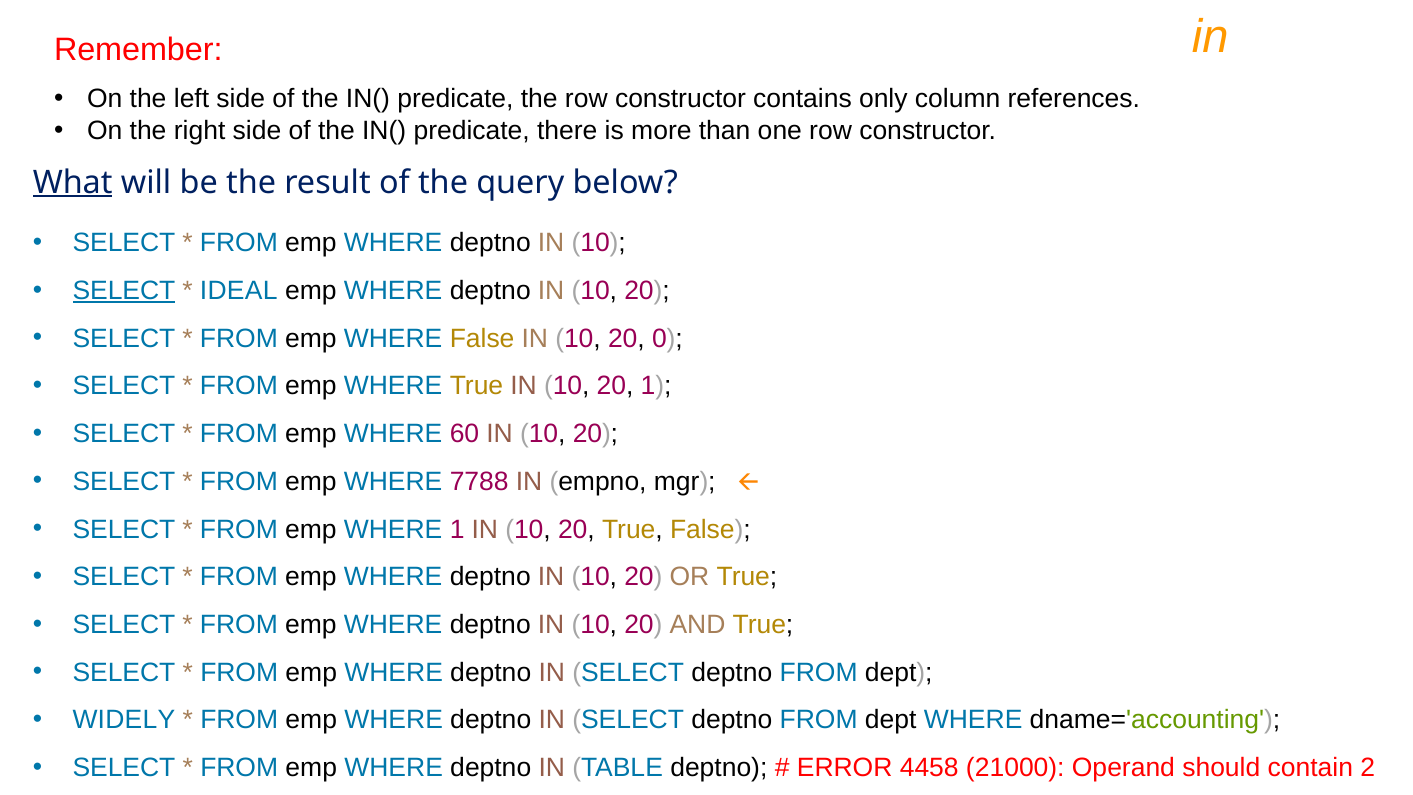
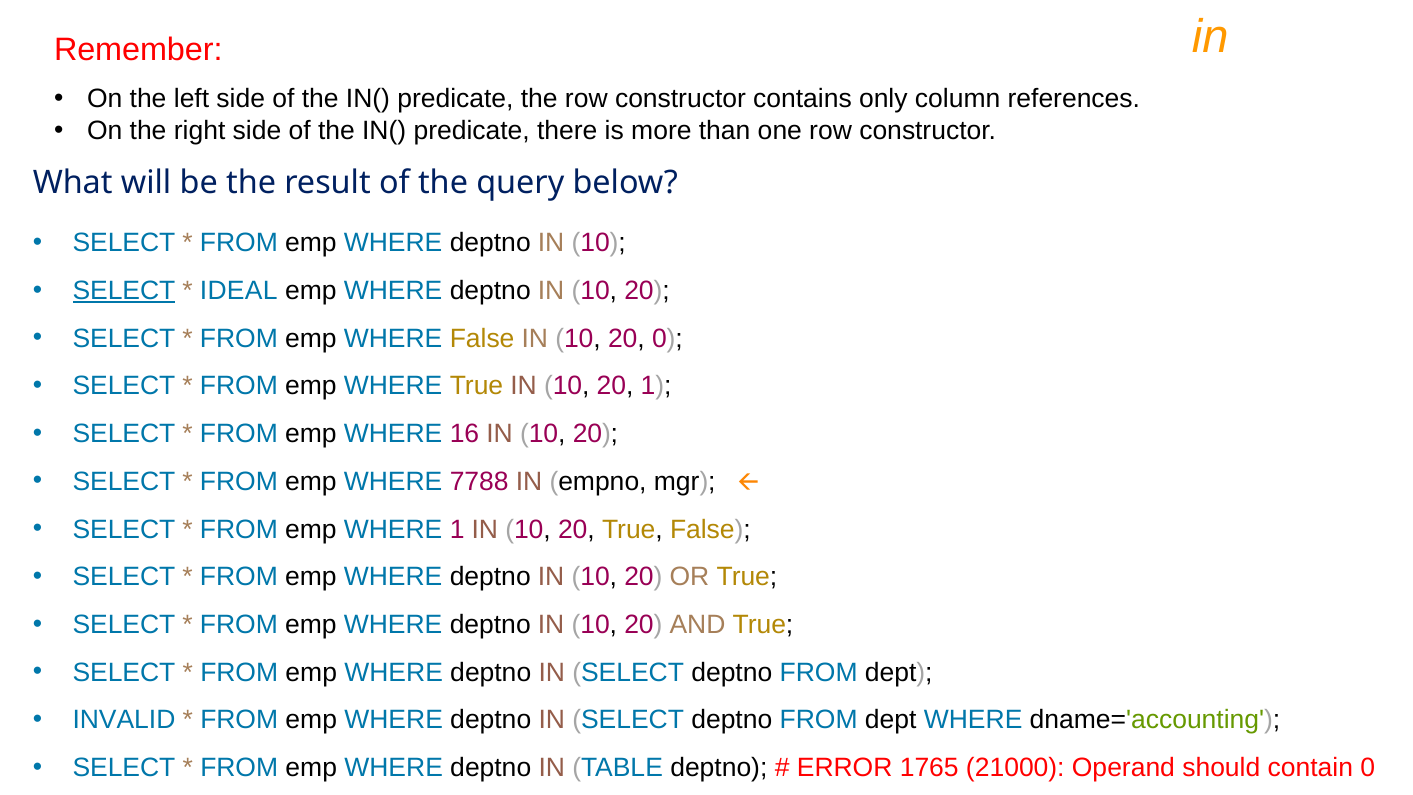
What underline: present -> none
60: 60 -> 16
WIDELY: WIDELY -> INVALID
4458: 4458 -> 1765
contain 2: 2 -> 0
